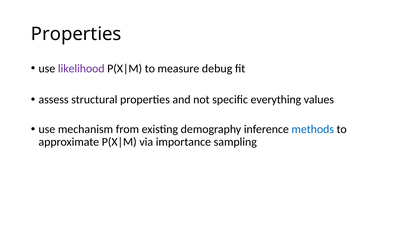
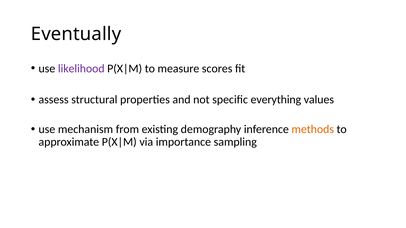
Properties at (76, 34): Properties -> Eventually
debug: debug -> scores
methods colour: blue -> orange
